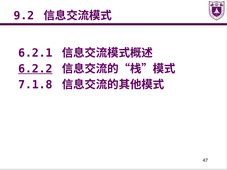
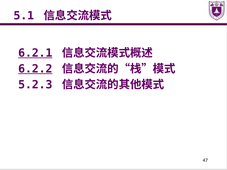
9.2: 9.2 -> 5.1
6.2.1 underline: none -> present
7.1.8: 7.1.8 -> 5.2.3
